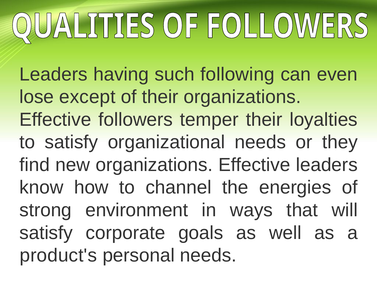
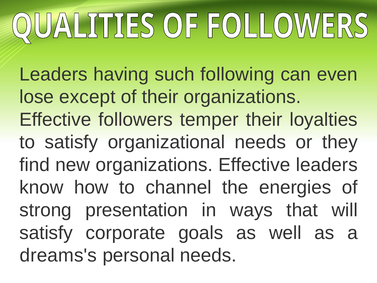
environment: environment -> presentation
product's: product's -> dreams's
